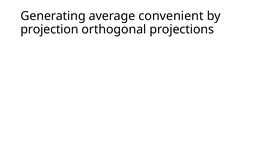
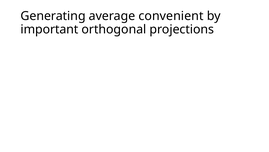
projection: projection -> important
